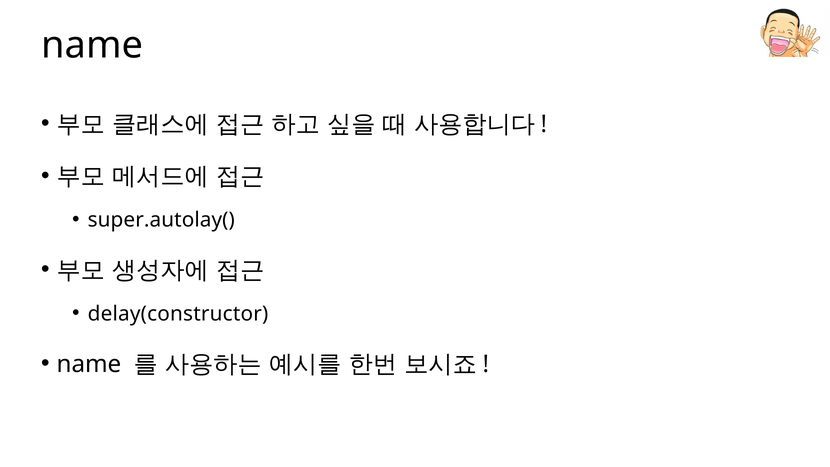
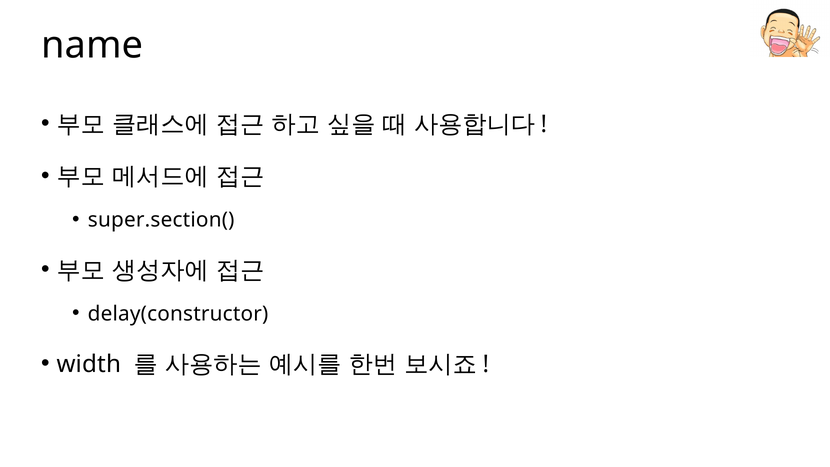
super.autolay(: super.autolay( -> super.section(
name at (89, 364): name -> width
